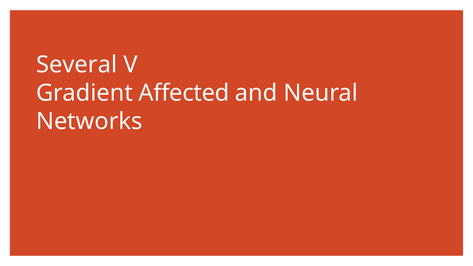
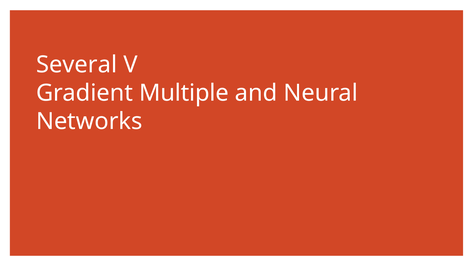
Affected: Affected -> Multiple
